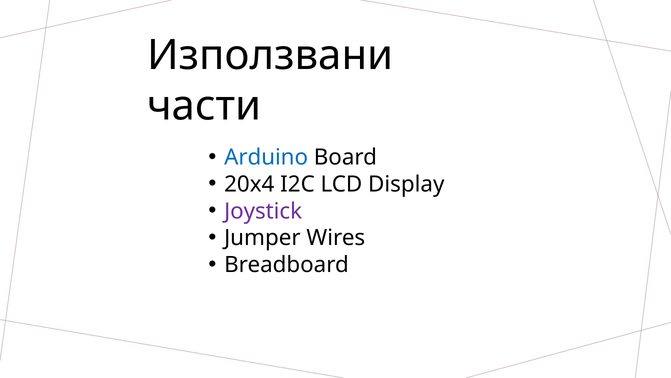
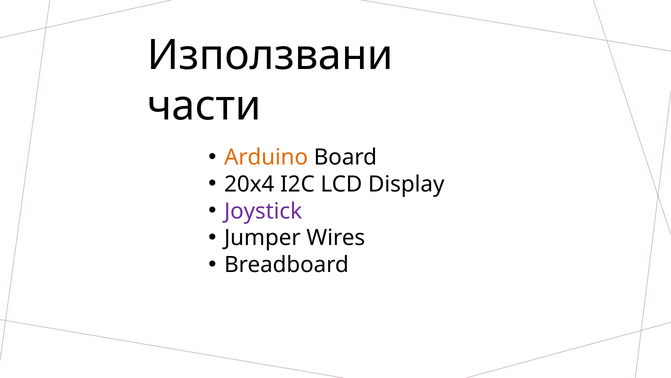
Arduino colour: blue -> orange
